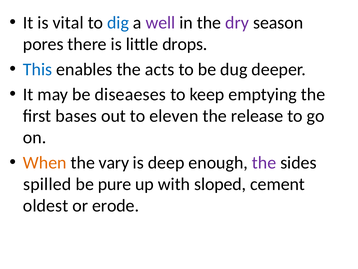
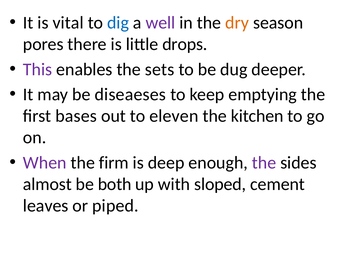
dry colour: purple -> orange
This colour: blue -> purple
acts: acts -> sets
release: release -> kitchen
When colour: orange -> purple
vary: vary -> firm
spilled: spilled -> almost
pure: pure -> both
oldest: oldest -> leaves
erode: erode -> piped
